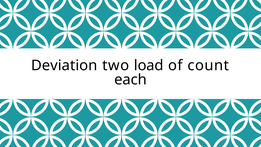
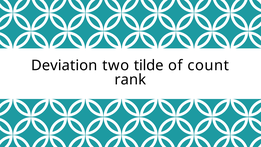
load: load -> tilde
each: each -> rank
